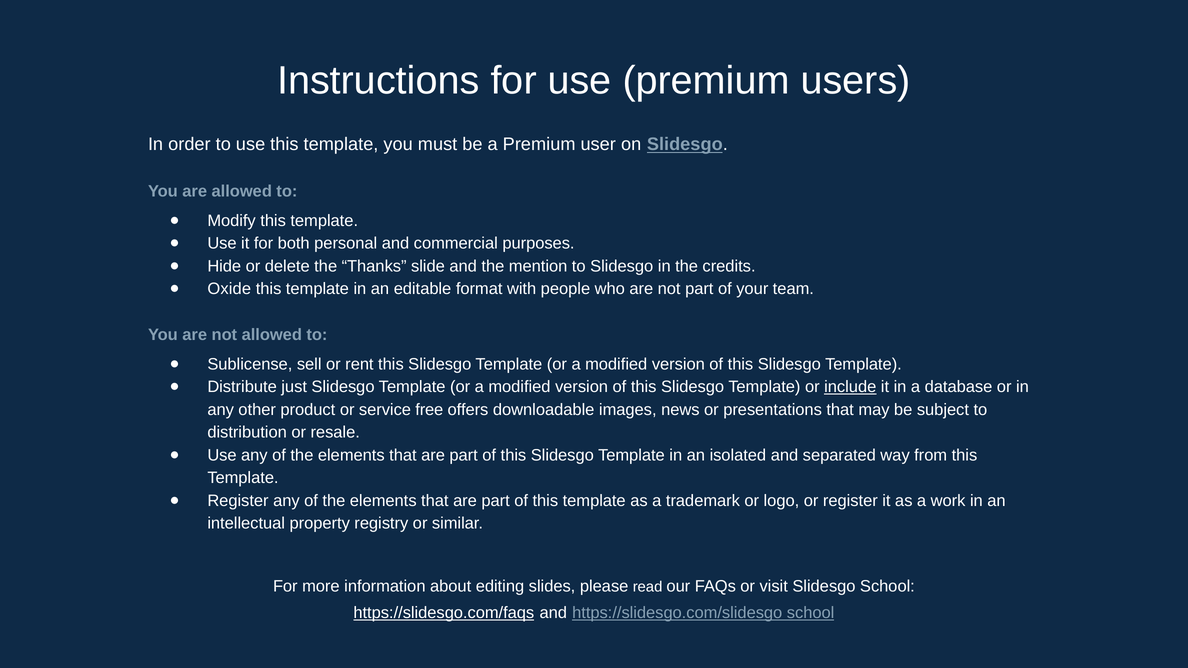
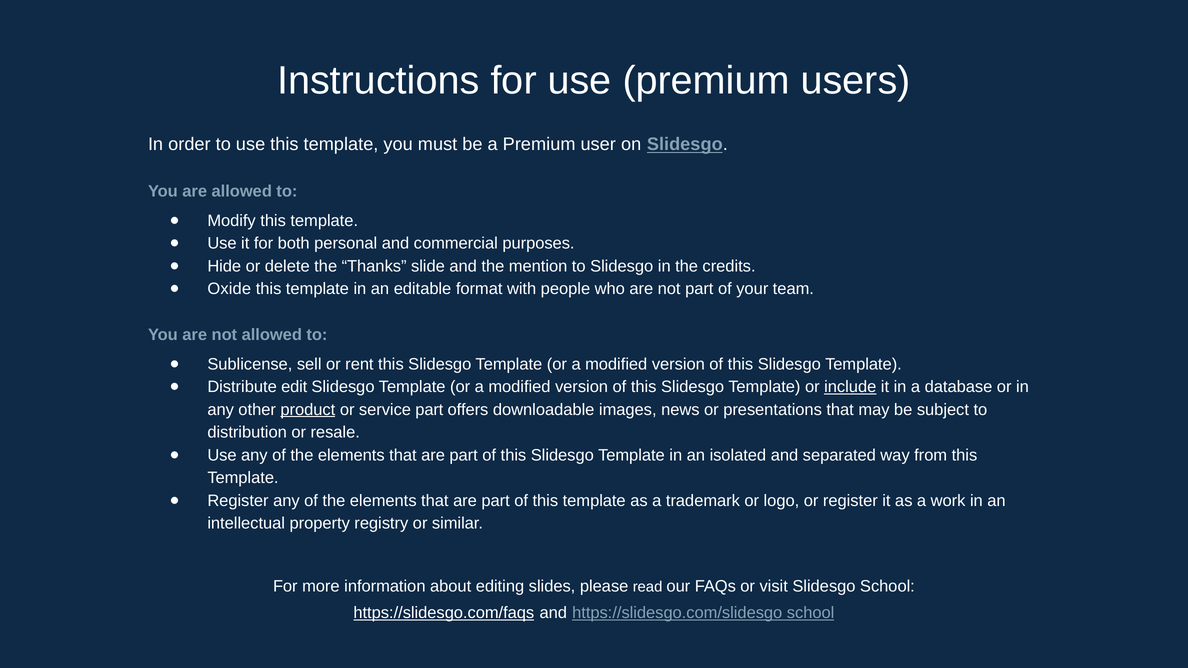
just: just -> edit
product underline: none -> present
service free: free -> part
